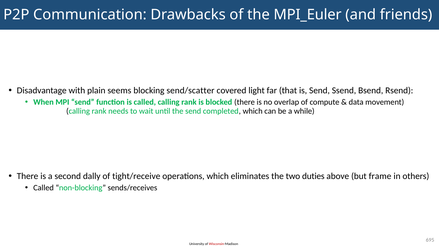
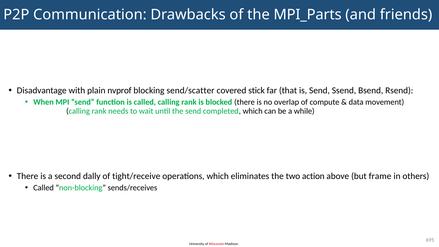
MPI_Euler: MPI_Euler -> MPI_Parts
seems: seems -> nvprof
light: light -> stick
duties: duties -> action
